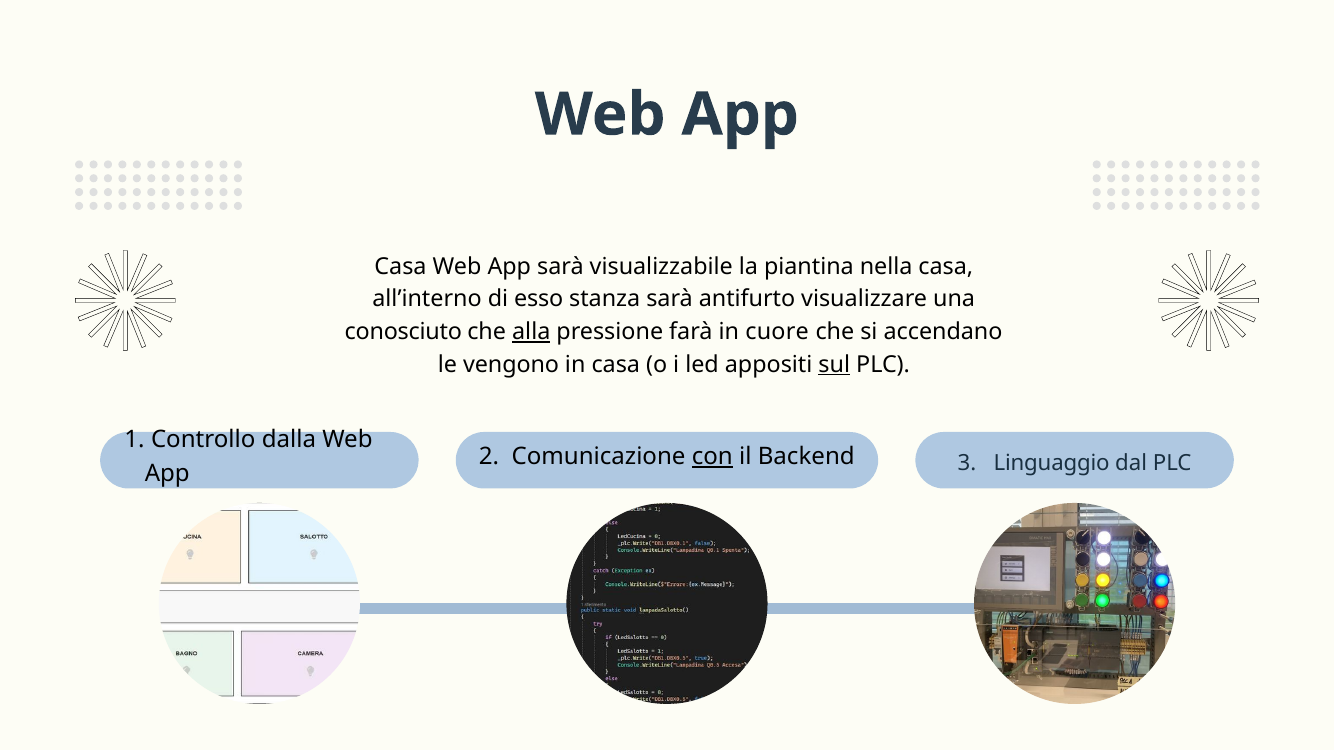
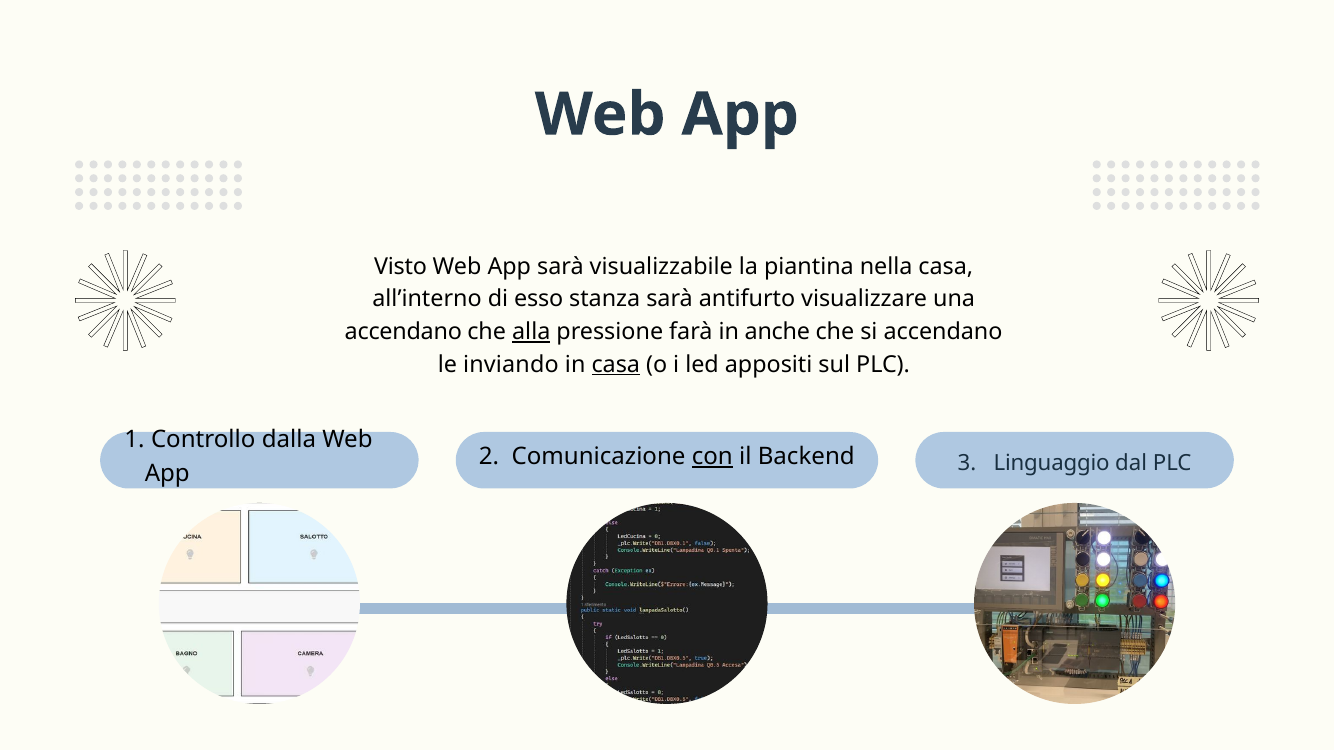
Casa at (400, 267): Casa -> Visto
conosciuto at (403, 332): conosciuto -> accendano
cuore: cuore -> anche
vengono: vengono -> inviando
casa at (616, 365) underline: none -> present
sul underline: present -> none
